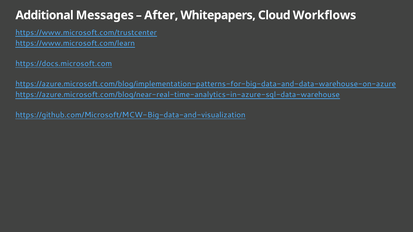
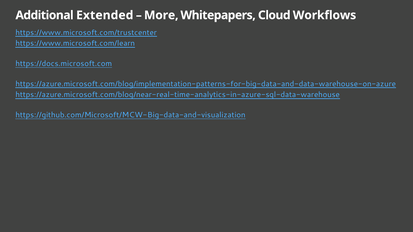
Messages: Messages -> Extended
After: After -> More
